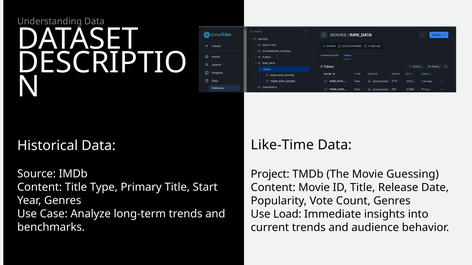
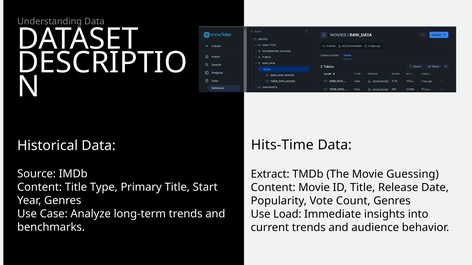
Like-Time: Like-Time -> Hits-Time
Project: Project -> Extract
